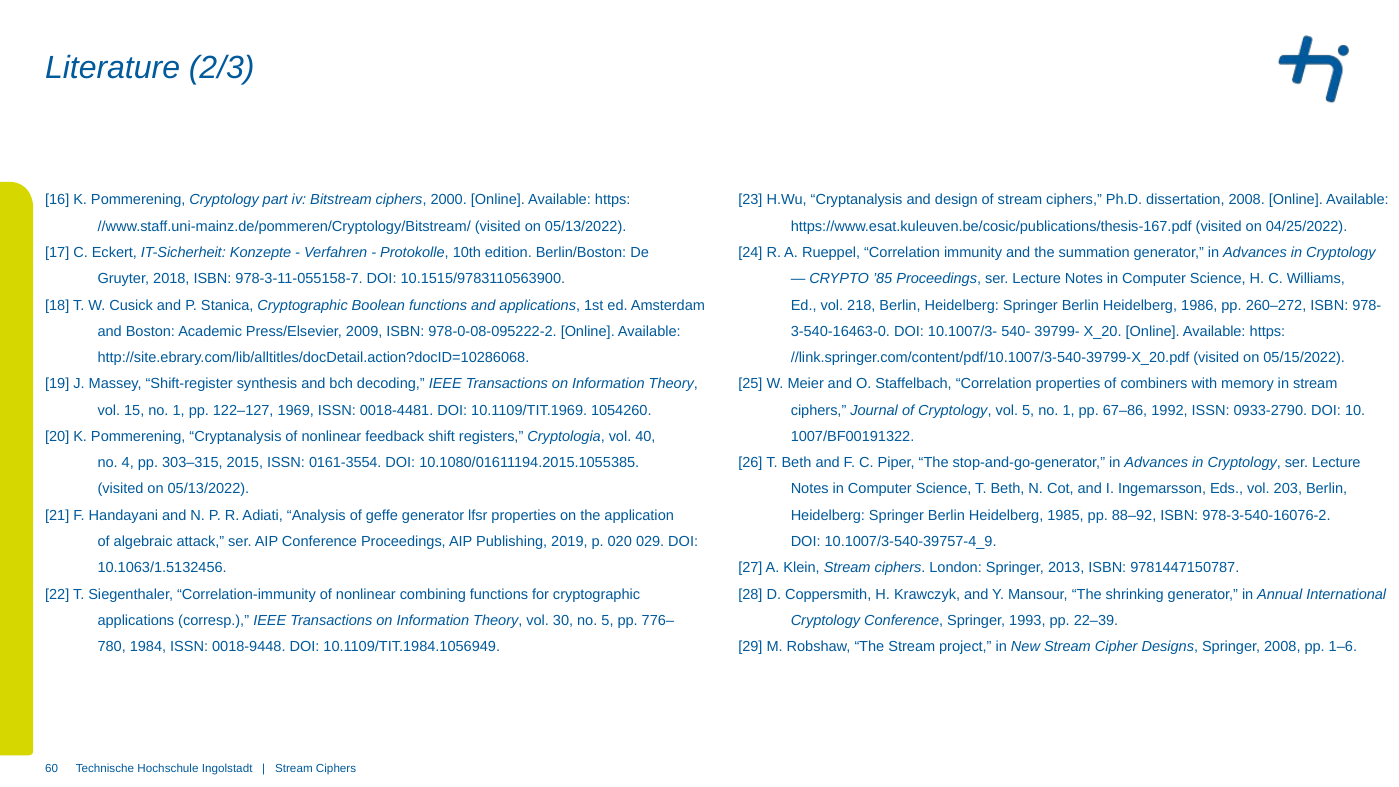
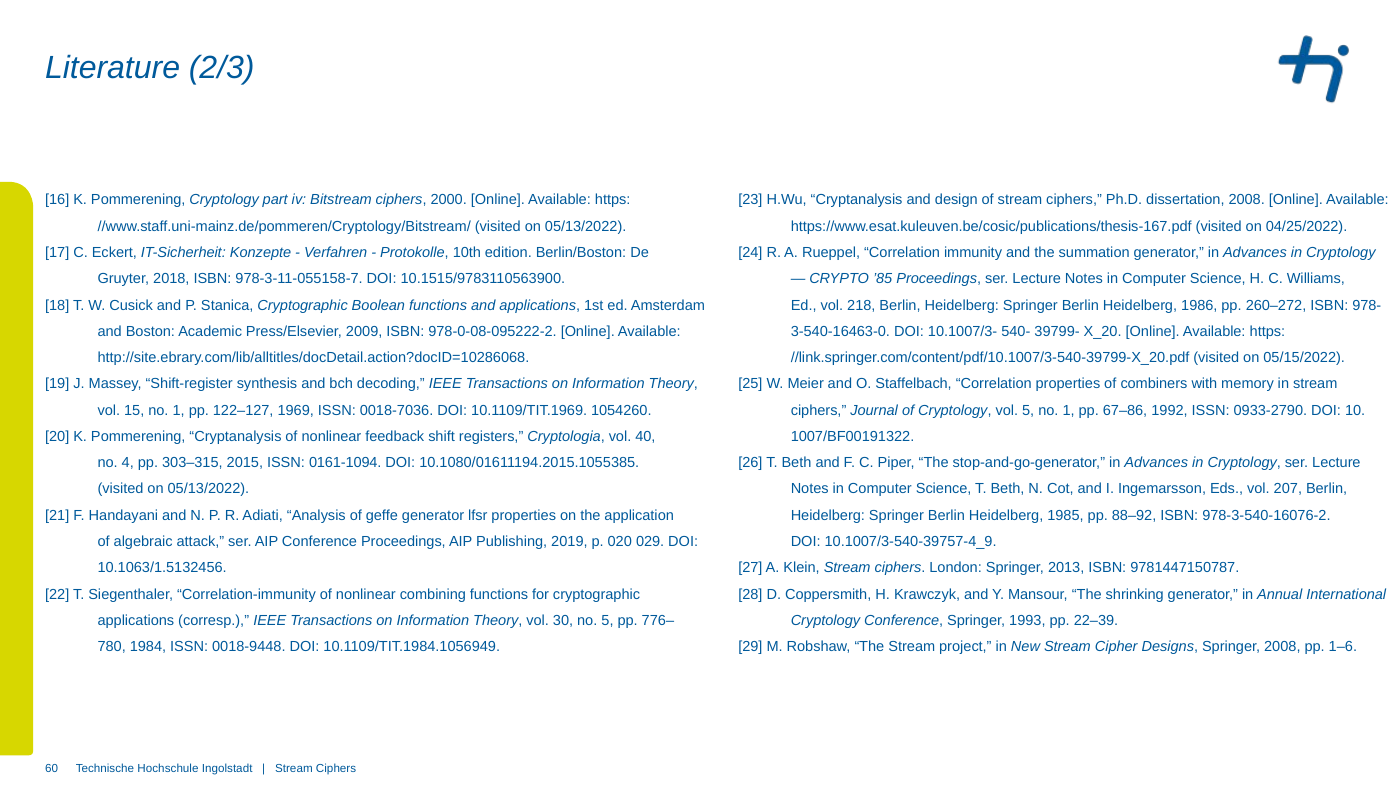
0018-4481: 0018-4481 -> 0018-7036
0161-3554: 0161-3554 -> 0161-1094
203: 203 -> 207
